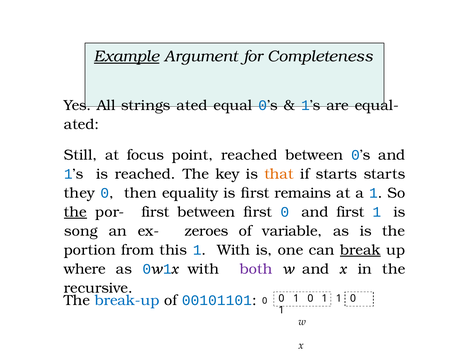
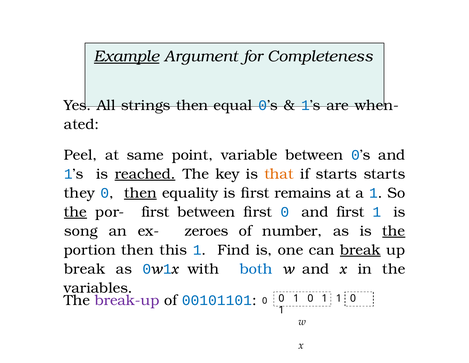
strings ated: ated -> then
equal-: equal- -> when-
Still: Still -> Peel
focus: focus -> same
point reached: reached -> variable
reached at (145, 174) underline: none -> present
then at (140, 193) underline: none -> present
variable: variable -> number
the at (394, 231) underline: none -> present
portion from: from -> then
1 With: With -> Find
where at (85, 268): where -> break
both colour: purple -> blue
recursive: recursive -> variables
break-up colour: blue -> purple
